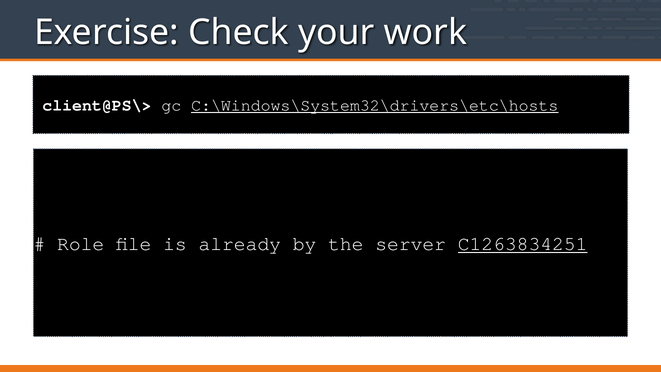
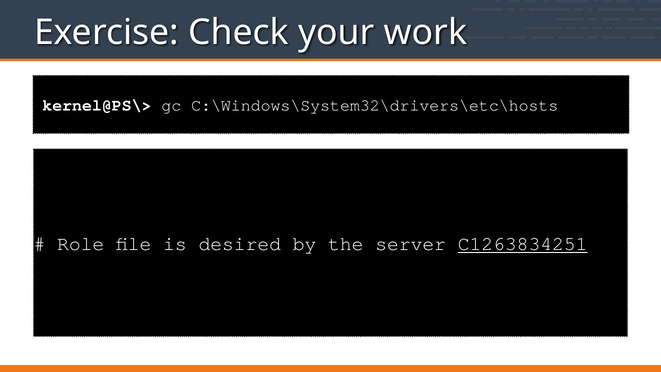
client@PS\>: client@PS\> -> kernel@PS\>
C:\Windows\System32\drivers\etc\hosts underline: present -> none
already: already -> desired
